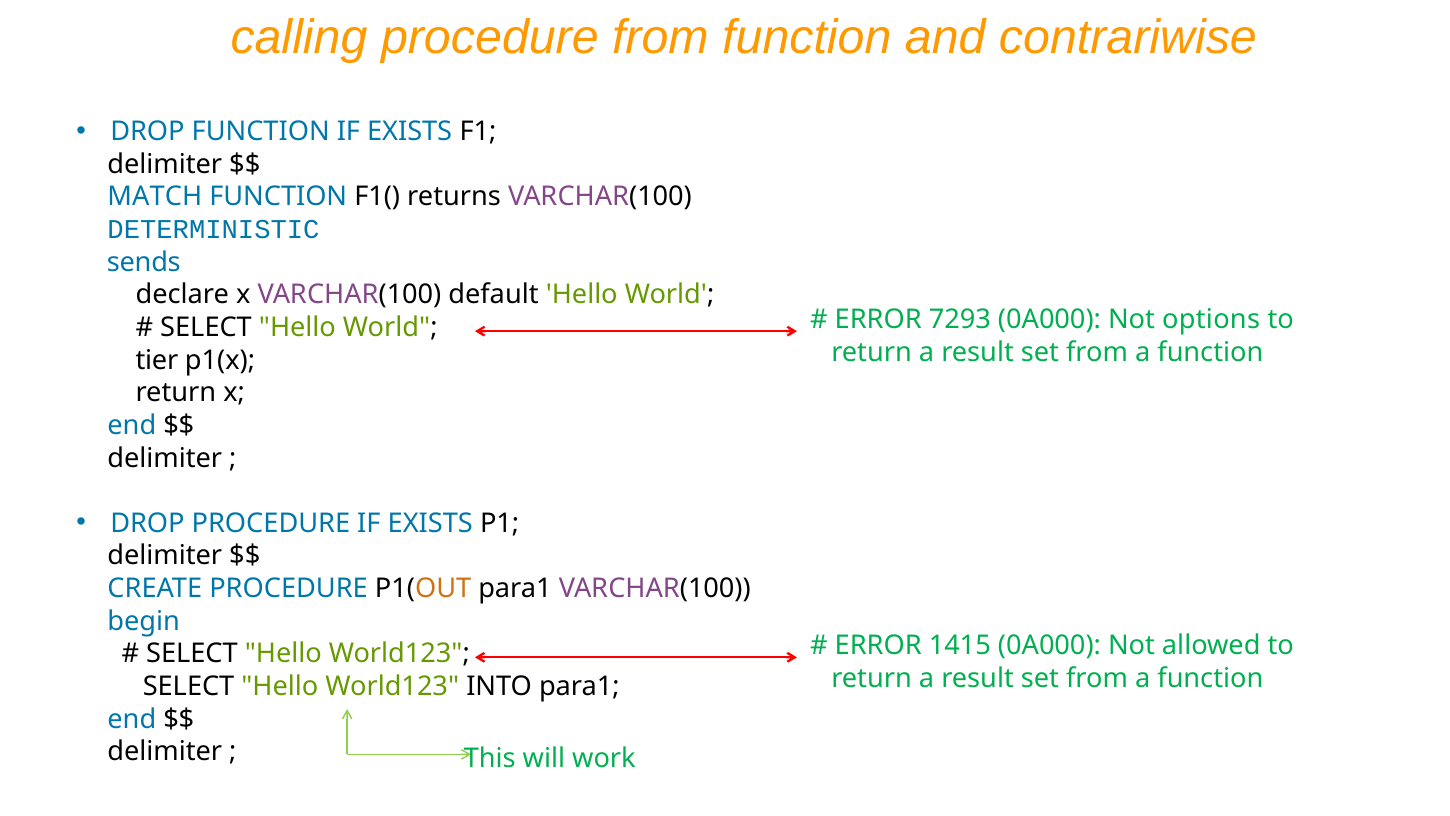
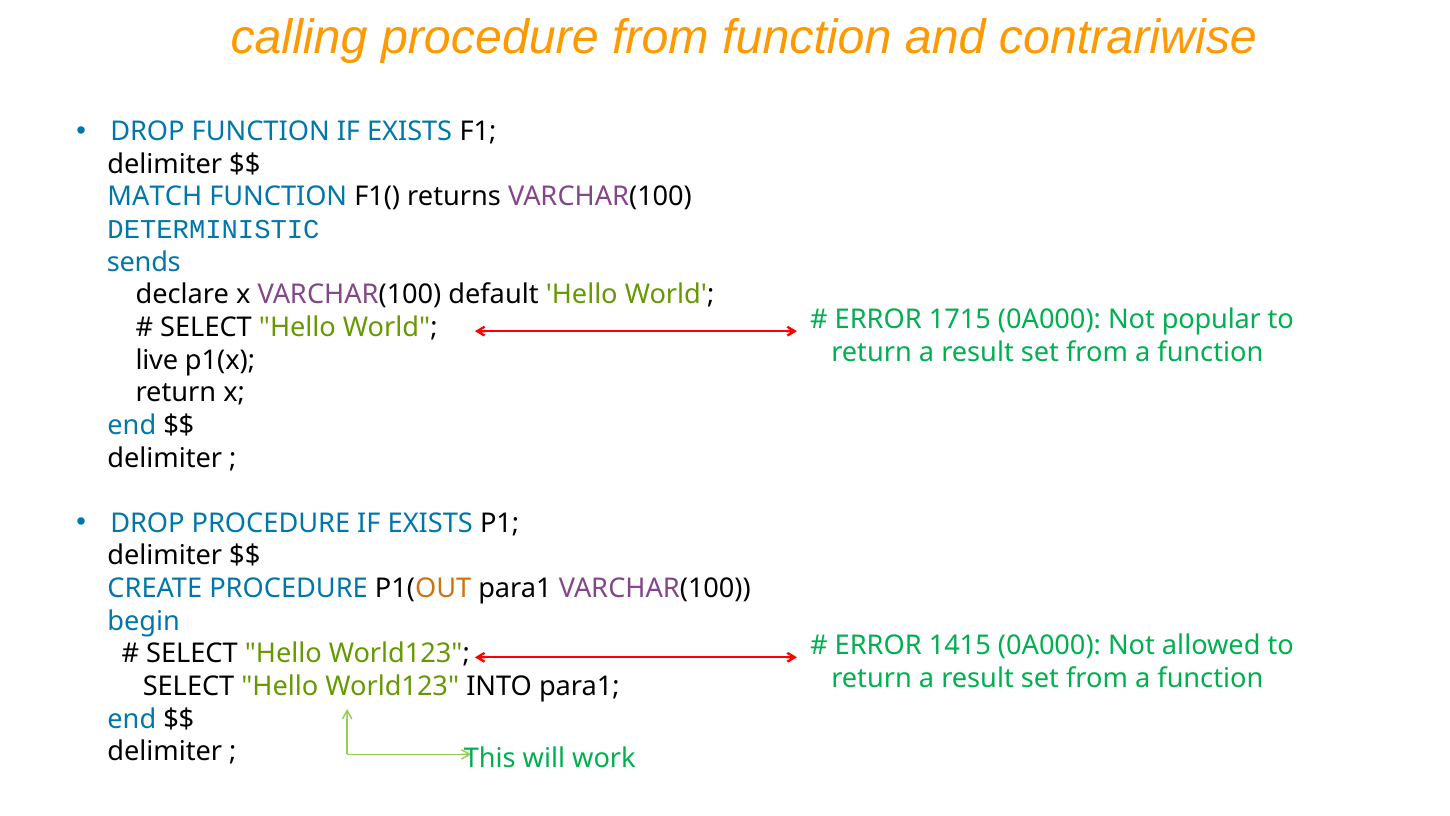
7293: 7293 -> 1715
options: options -> popular
tier: tier -> live
